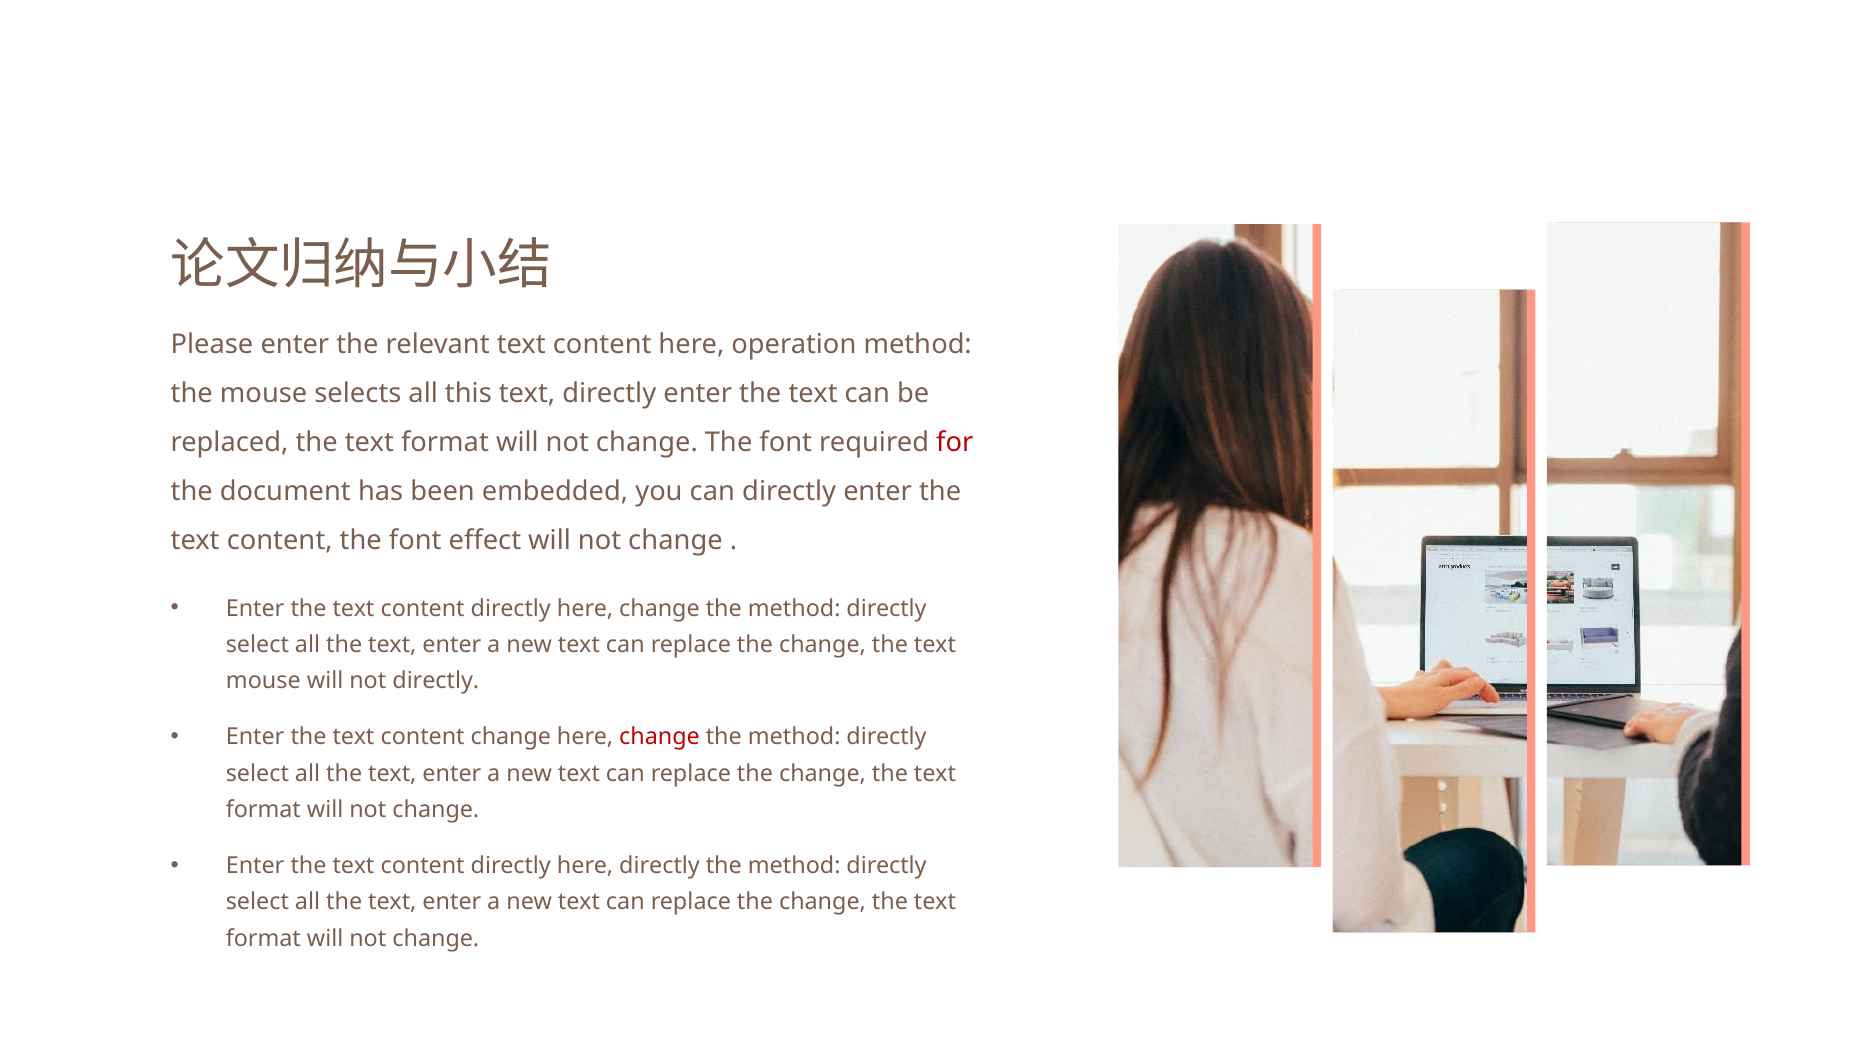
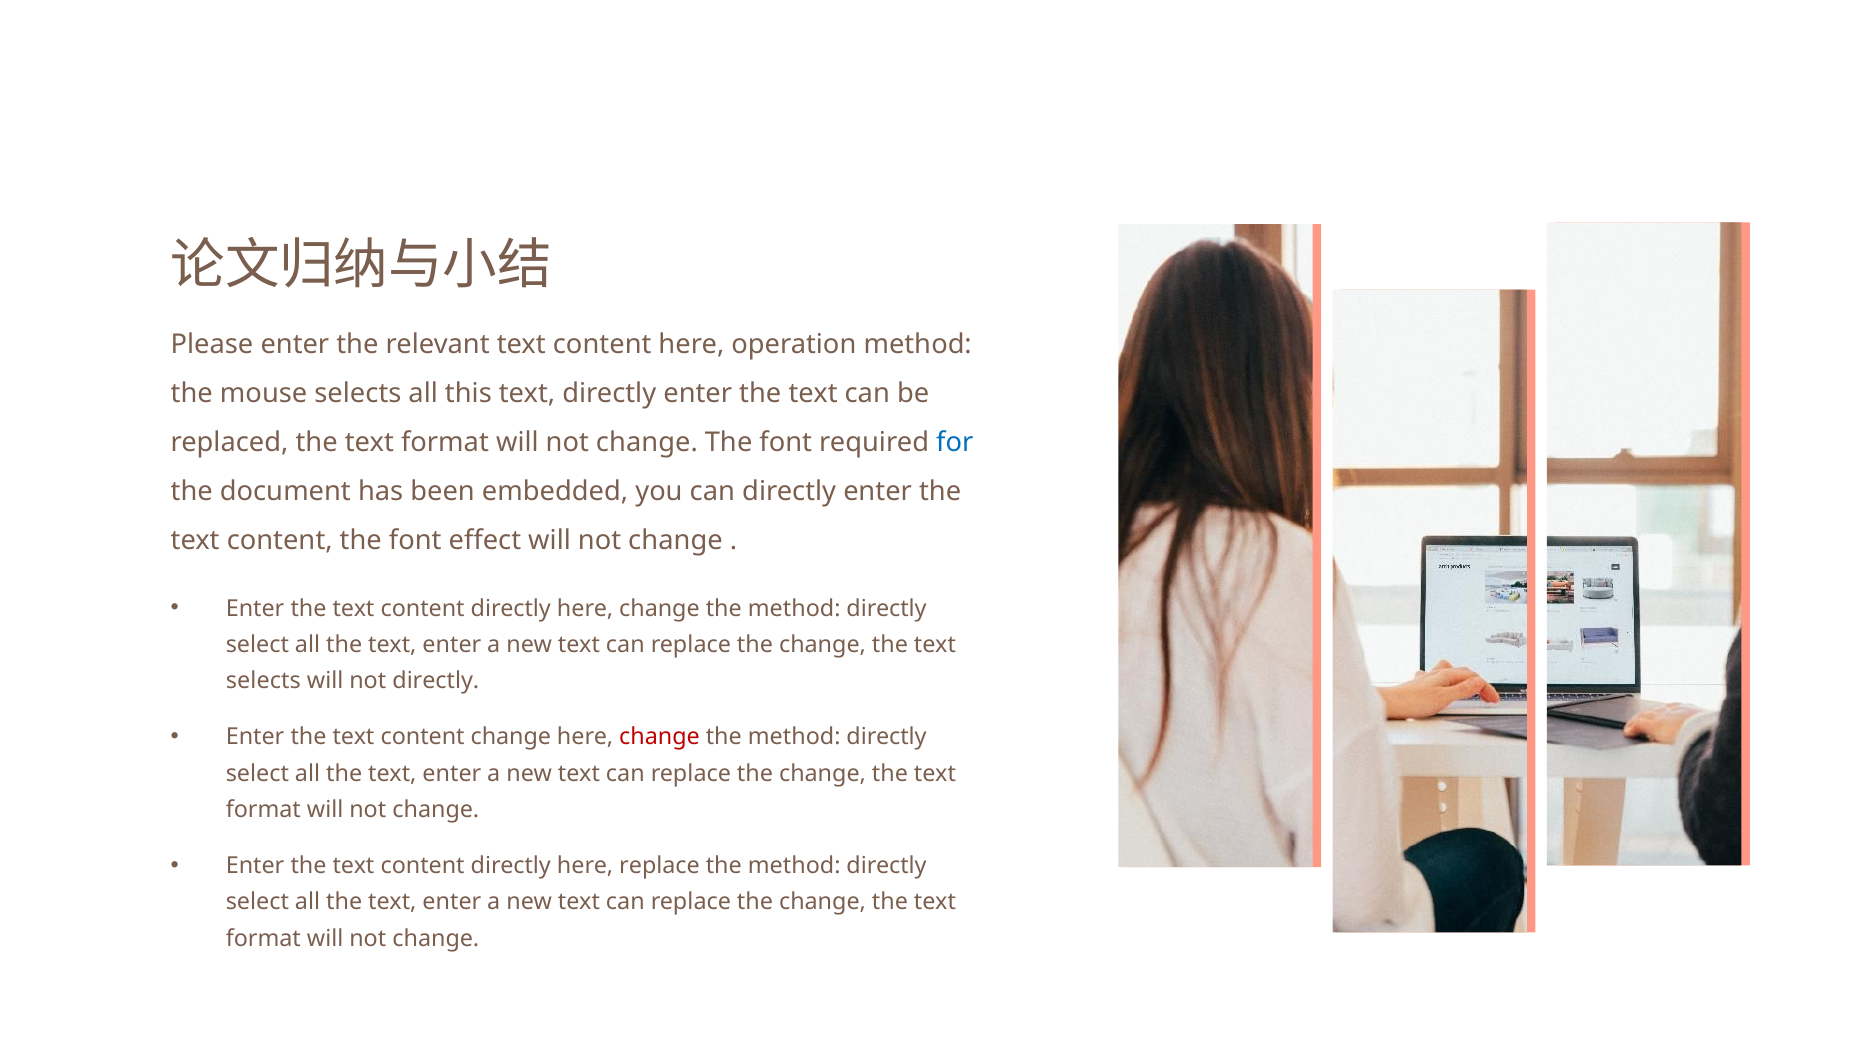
for colour: red -> blue
mouse at (263, 681): mouse -> selects
here directly: directly -> replace
